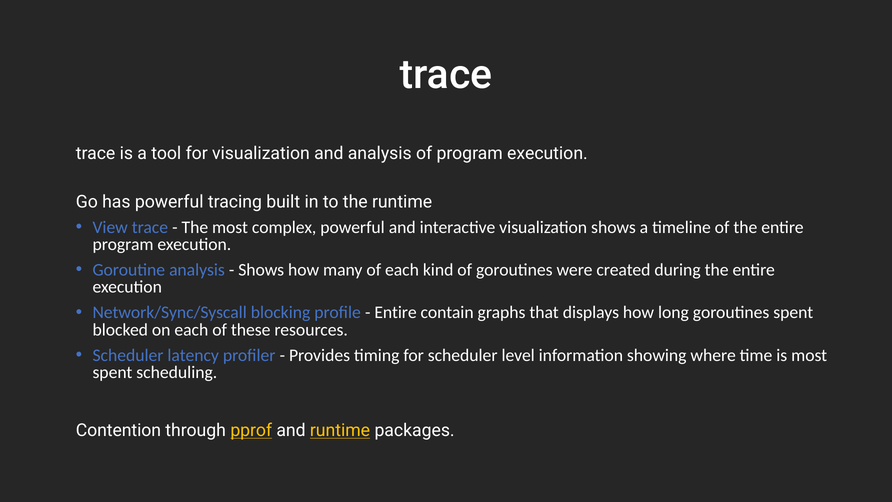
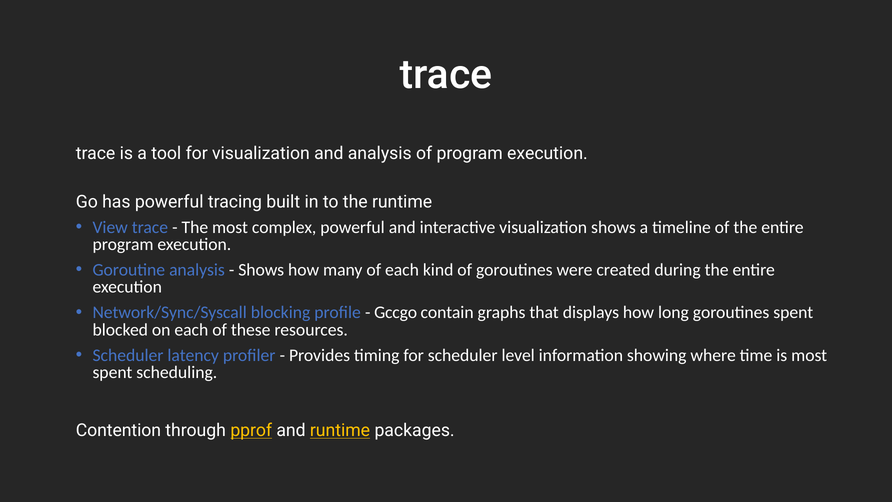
Entire at (396, 313): Entire -> Gccgo
